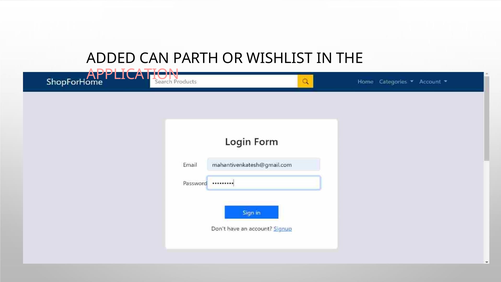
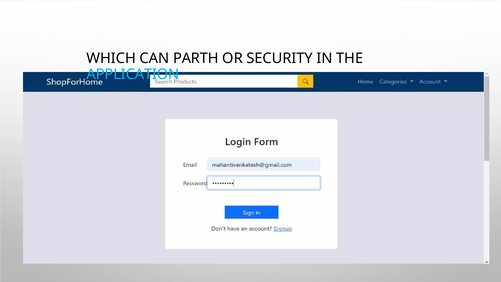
ADDED: ADDED -> WHICH
WISHLIST: WISHLIST -> SECURITY
APPLICATION colour: pink -> light blue
